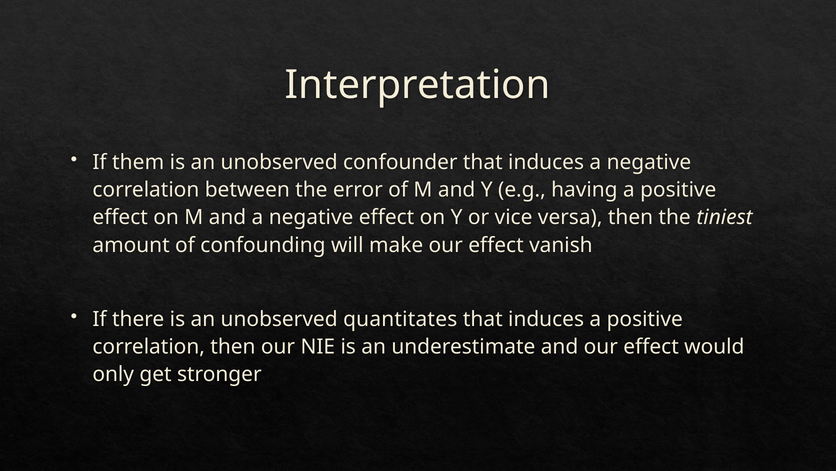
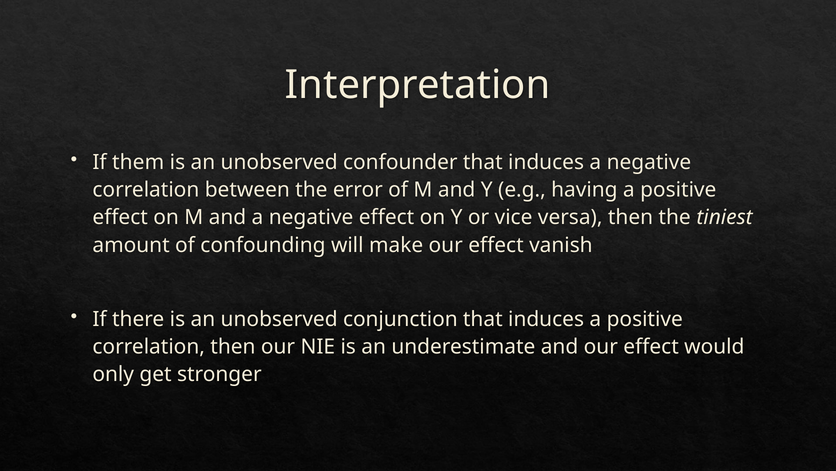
quantitates: quantitates -> conjunction
